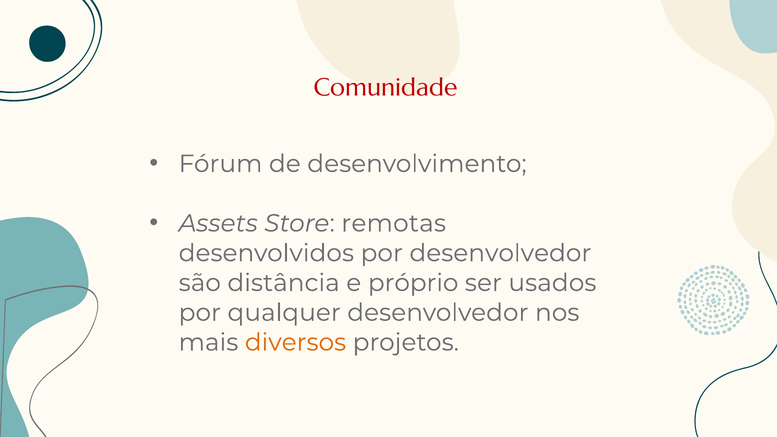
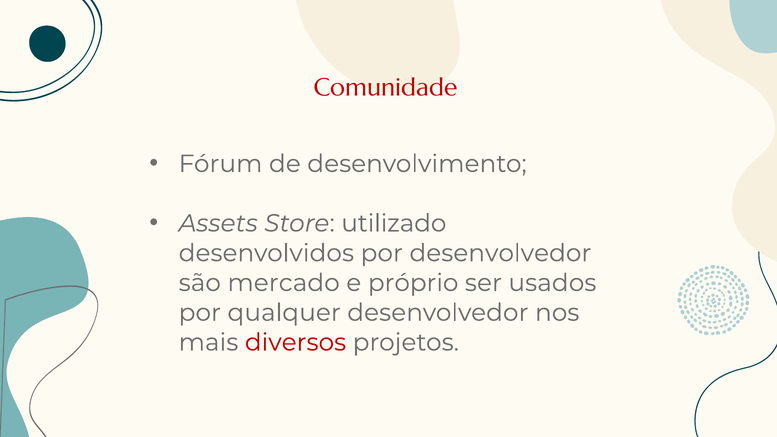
remotas: remotas -> utilizado
distância: distância -> mercado
diversos colour: orange -> red
